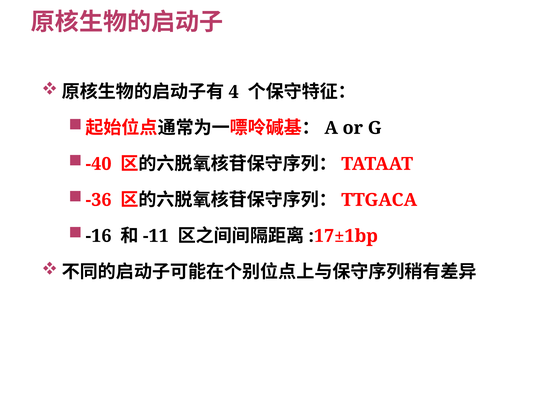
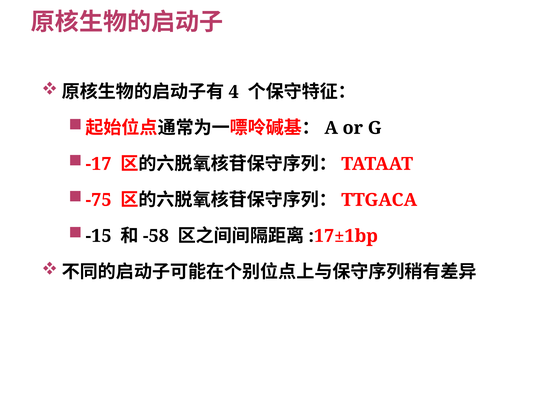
-40: -40 -> -17
-36: -36 -> -75
-16: -16 -> -15
-11: -11 -> -58
